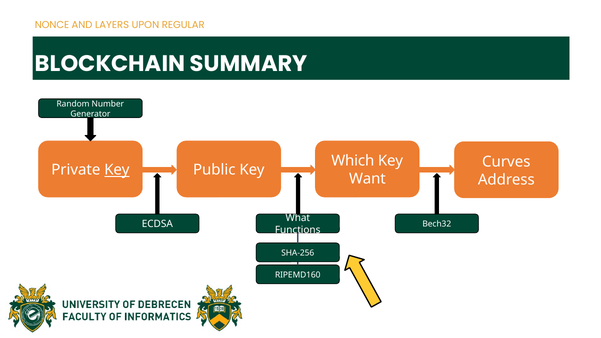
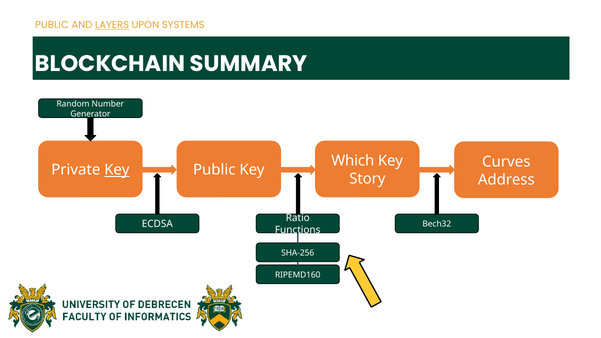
NONCE at (52, 25): NONCE -> PUBLIC
LAYERS underline: none -> present
REGULAR: REGULAR -> SYSTEMS
Want: Want -> Story
What: What -> Ratio
